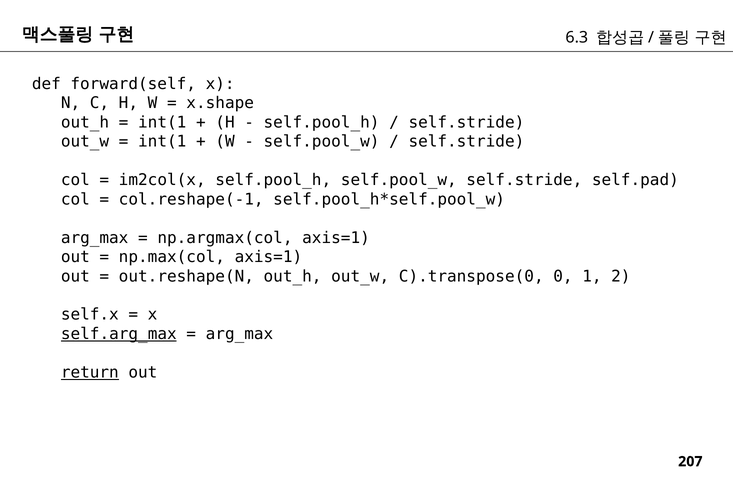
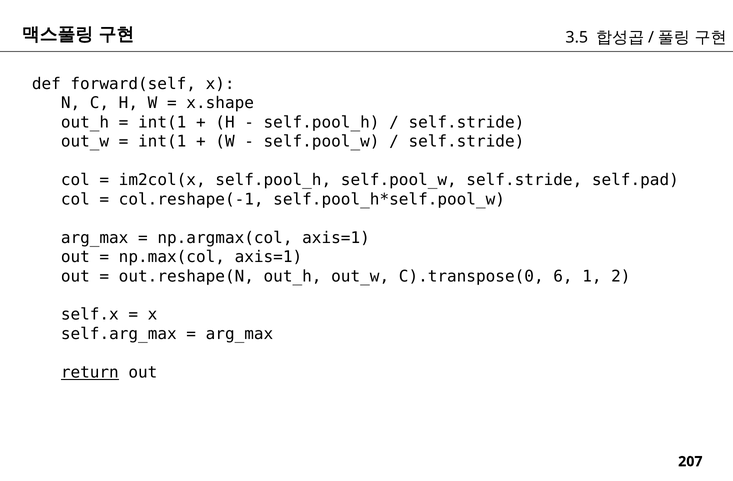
6.3: 6.3 -> 3.5
0: 0 -> 6
self.arg_max underline: present -> none
